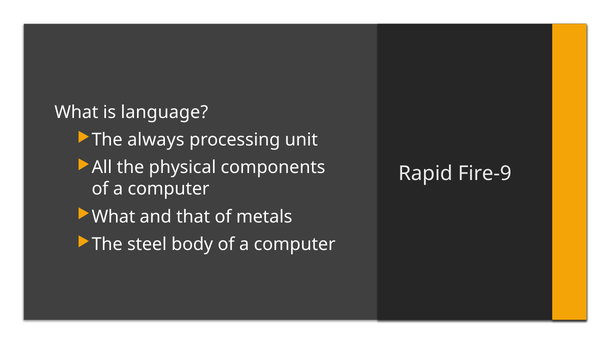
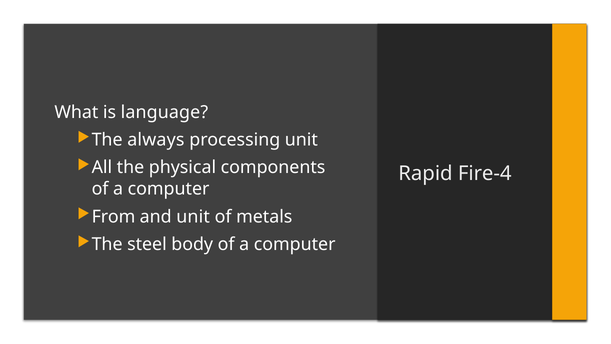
Fire-9: Fire-9 -> Fire-4
What at (113, 216): What -> From
and that: that -> unit
